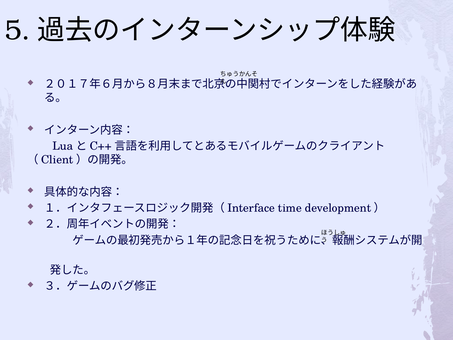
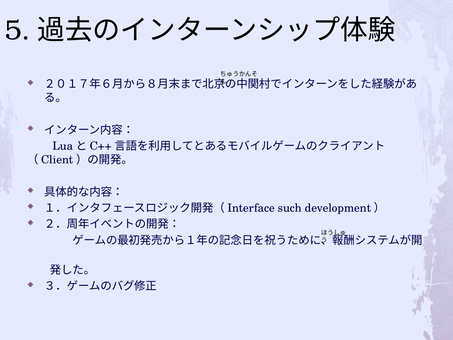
time: time -> such
